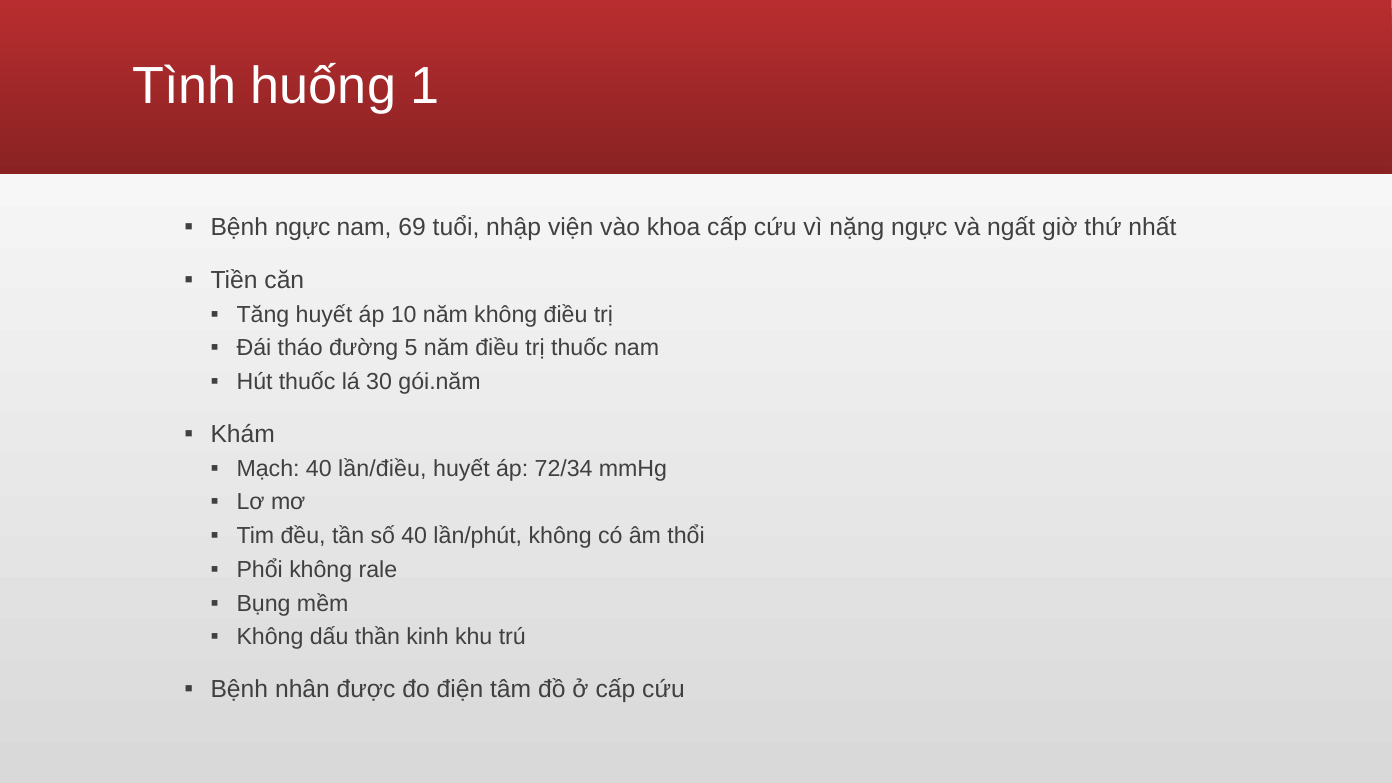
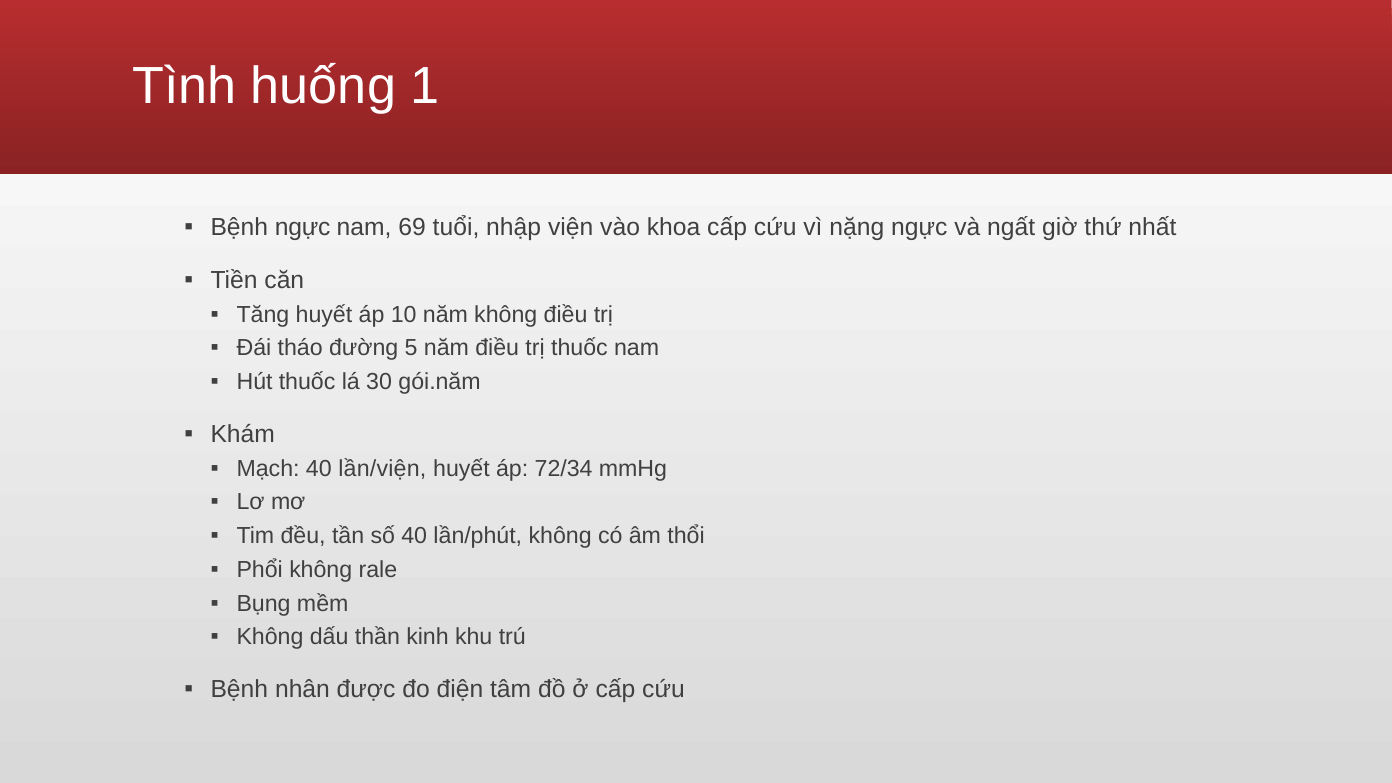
lần/điều: lần/điều -> lần/viện
